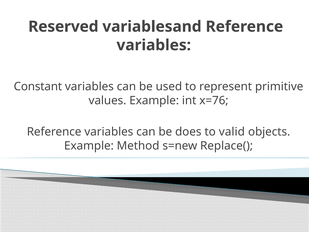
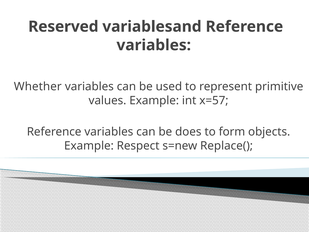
Constant: Constant -> Whether
x=76: x=76 -> x=57
valid: valid -> form
Method: Method -> Respect
